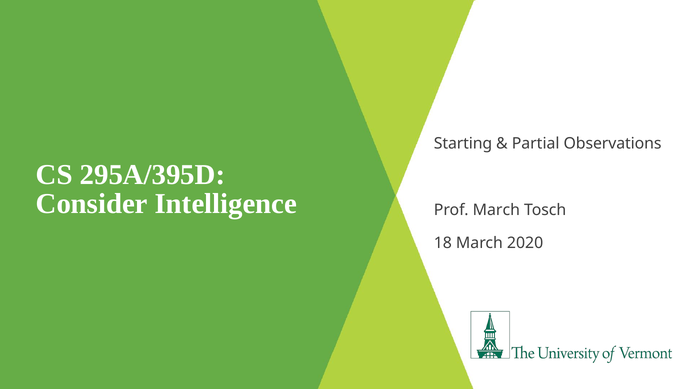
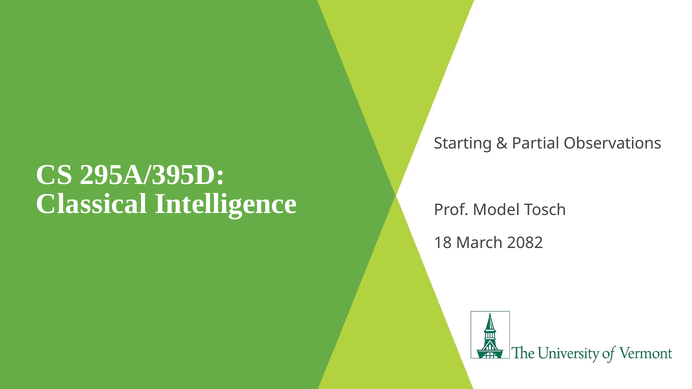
Consider: Consider -> Classical
Prof March: March -> Model
2020: 2020 -> 2082
